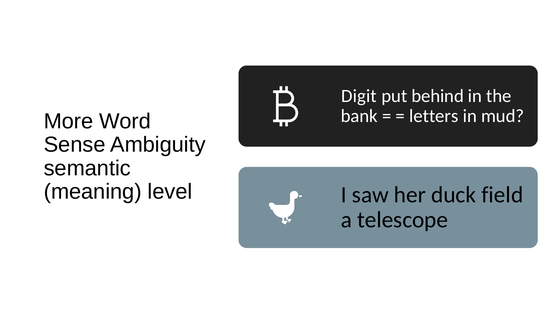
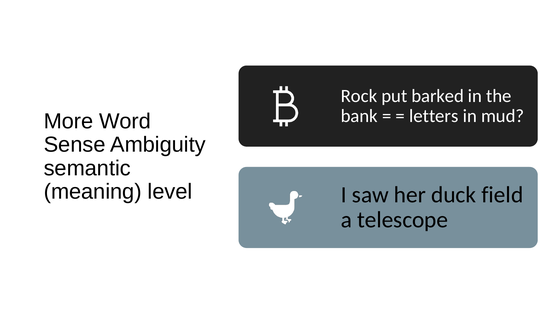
Digit: Digit -> Rock
behind: behind -> barked
